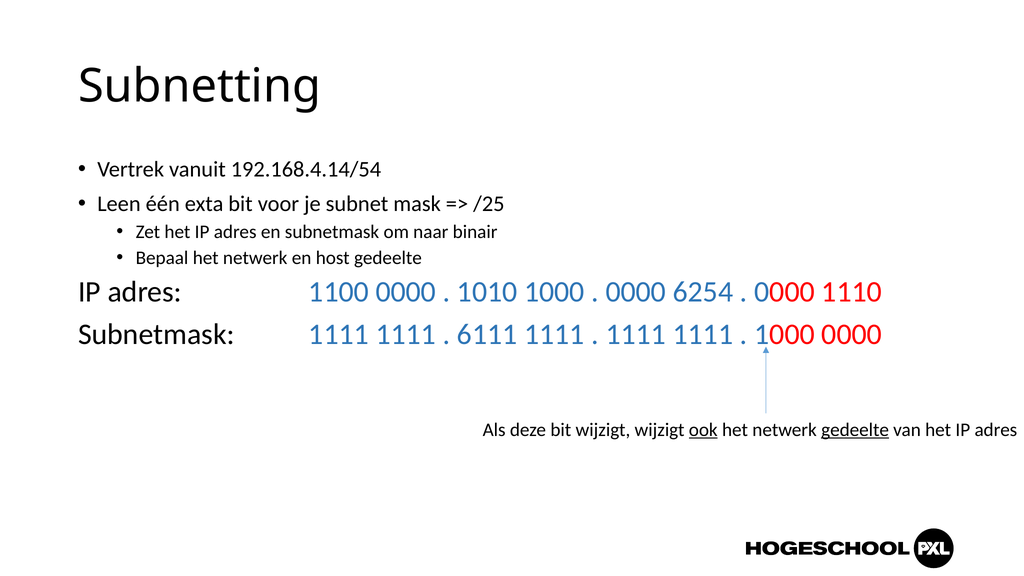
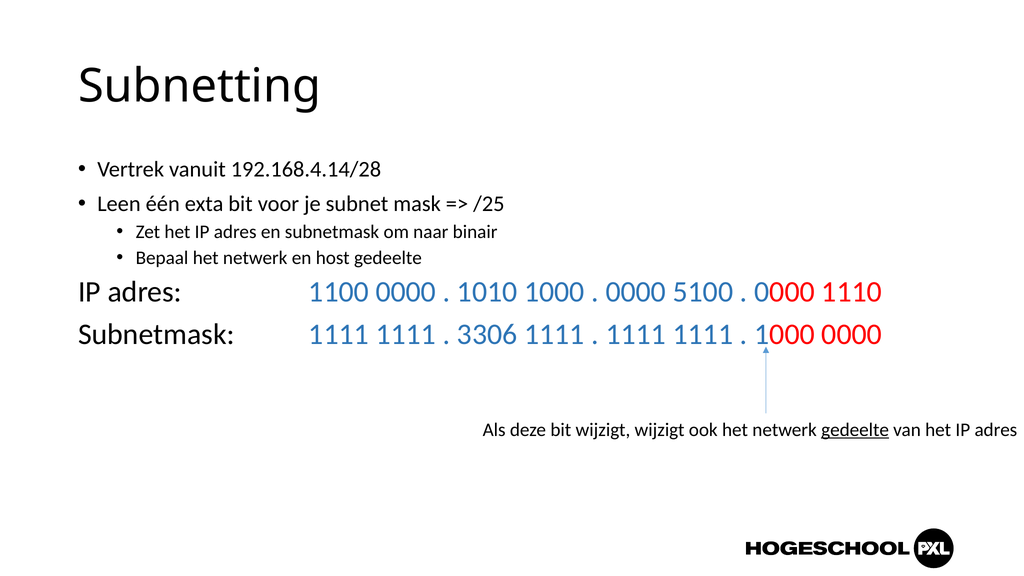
192.168.4.14/54: 192.168.4.14/54 -> 192.168.4.14/28
6254: 6254 -> 5100
6111: 6111 -> 3306
ook underline: present -> none
